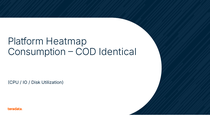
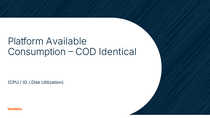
Heatmap: Heatmap -> Available
